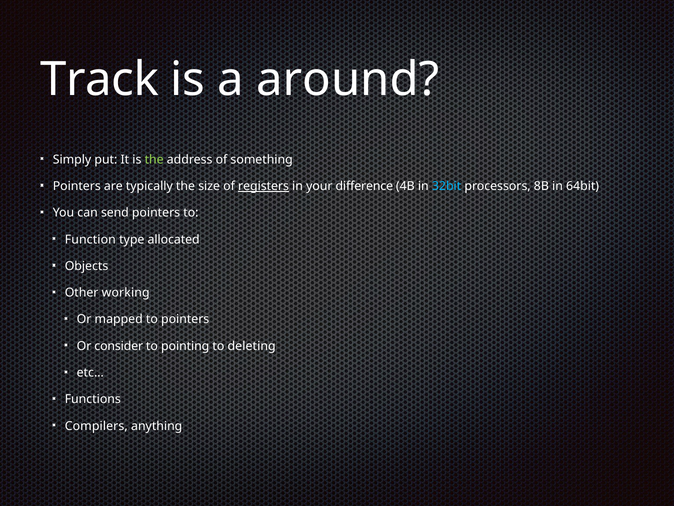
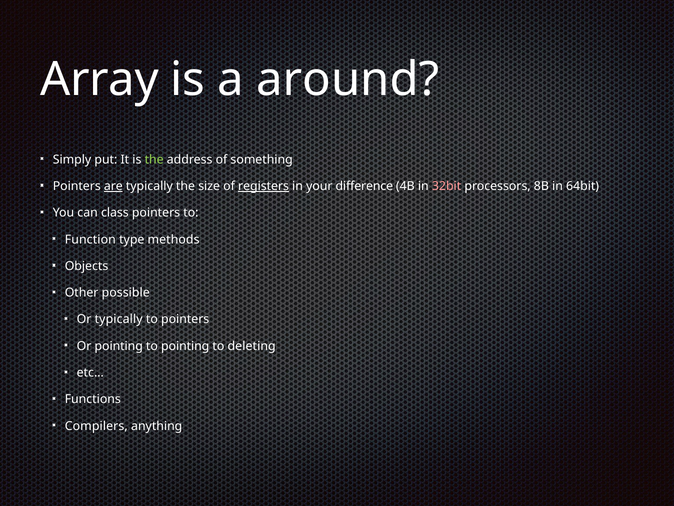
Track: Track -> Array
are underline: none -> present
32bit colour: light blue -> pink
send: send -> class
allocated: allocated -> methods
working: working -> possible
Or mapped: mapped -> typically
Or consider: consider -> pointing
